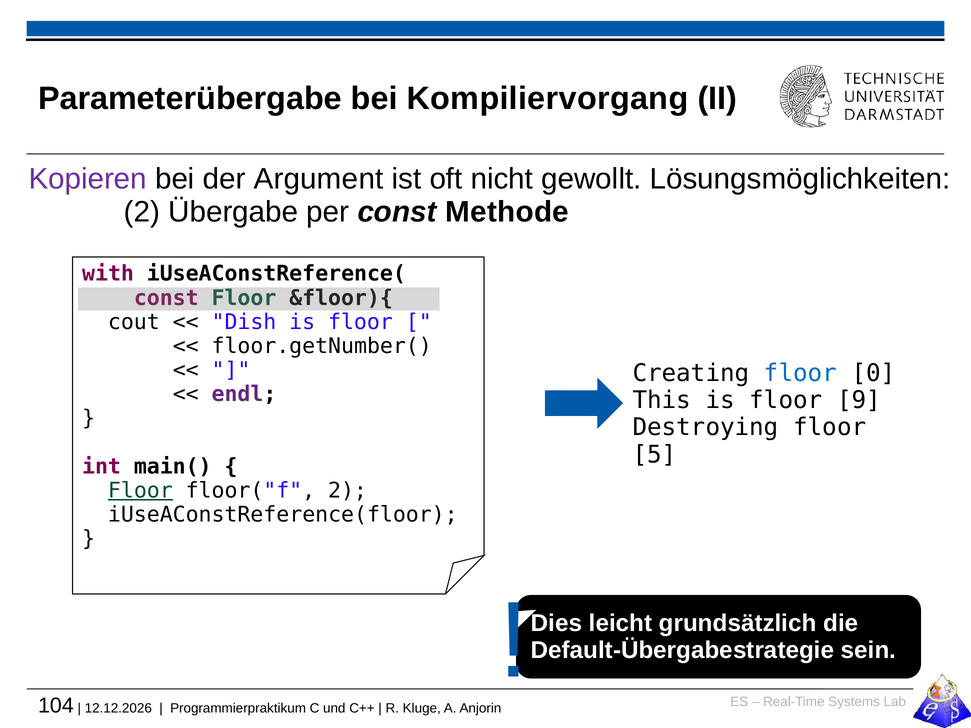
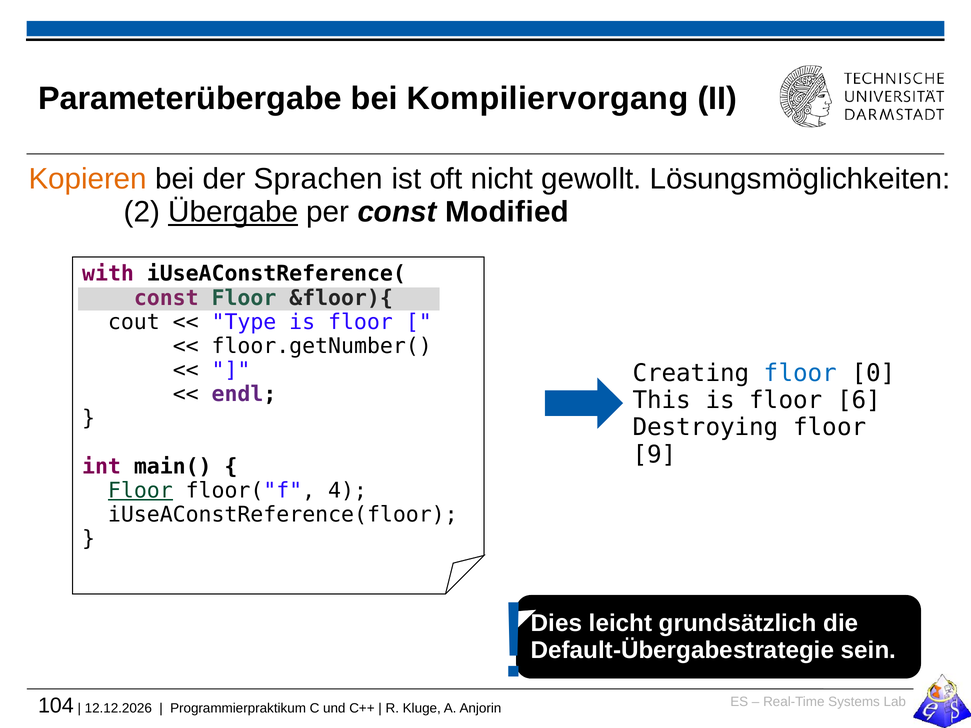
Kopieren colour: purple -> orange
Argument: Argument -> Sprachen
Übergabe underline: none -> present
Methode: Methode -> Modified
Dish: Dish -> Type
9: 9 -> 6
5: 5 -> 9
floor("f 2: 2 -> 4
